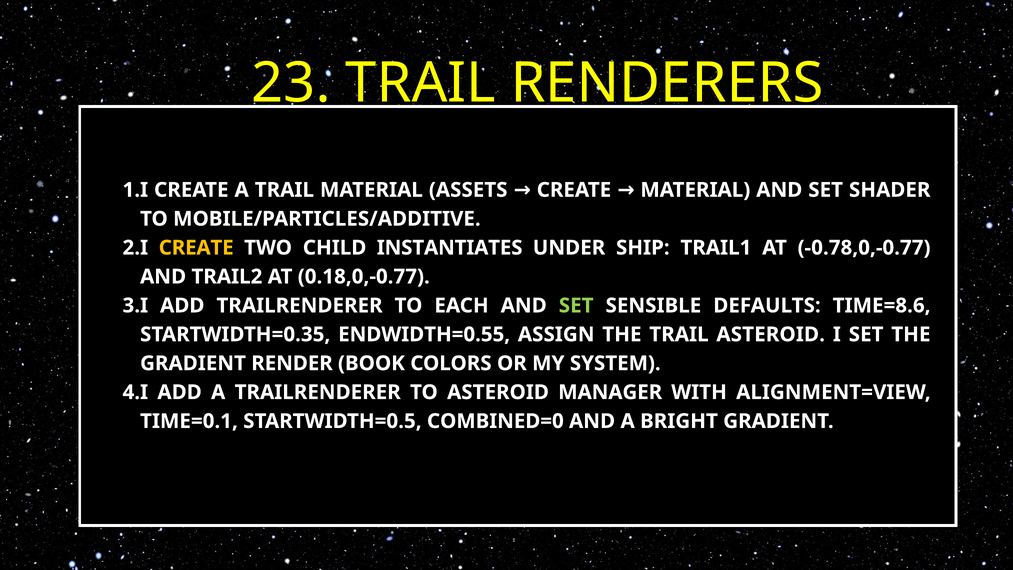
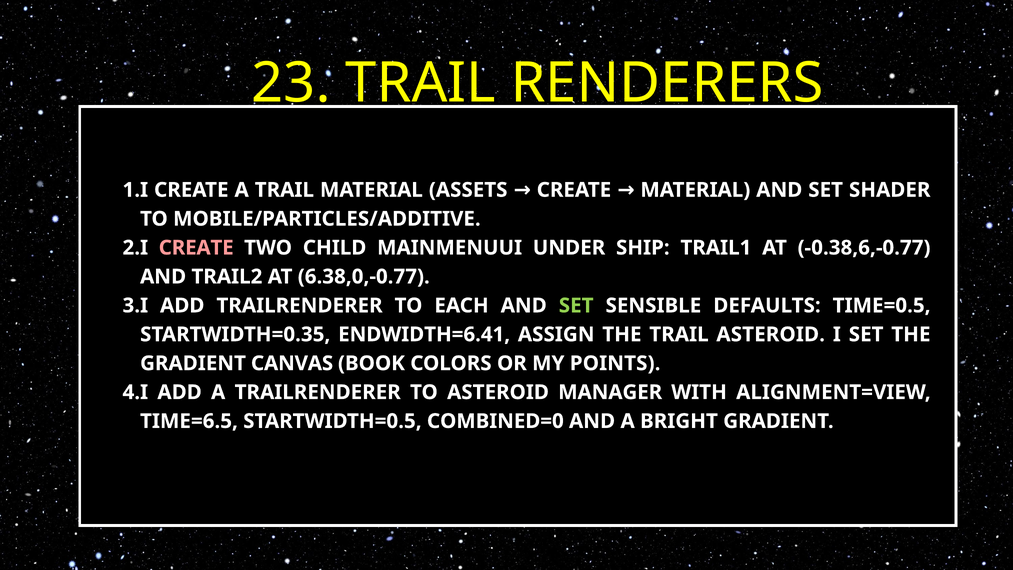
CREATE at (196, 248) colour: yellow -> pink
INSTANTIATES: INSTANTIATES -> MAINMENUUI
-0.78,0,-0.77: -0.78,0,-0.77 -> -0.38,6,-0.77
0.18,0,-0.77: 0.18,0,-0.77 -> 6.38,0,-0.77
TIME=8.6: TIME=8.6 -> TIME=0.5
ENDWIDTH=0.55: ENDWIDTH=0.55 -> ENDWIDTH=6.41
RENDER: RENDER -> CANVAS
SYSTEM: SYSTEM -> POINTS
TIME=0.1: TIME=0.1 -> TIME=6.5
